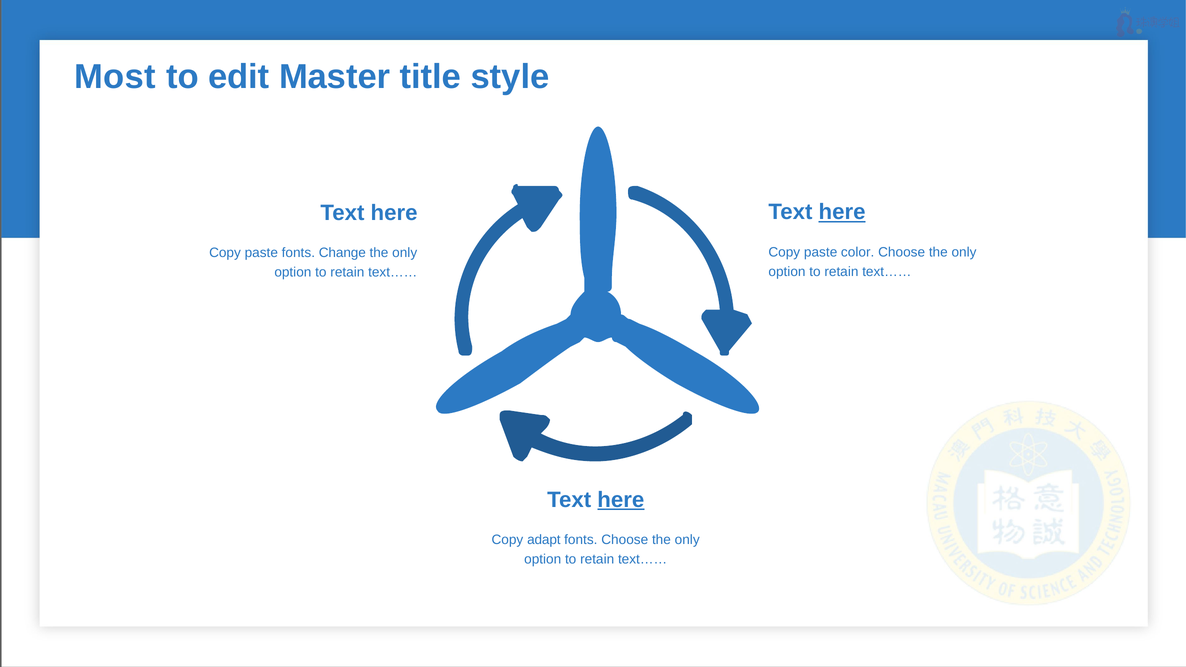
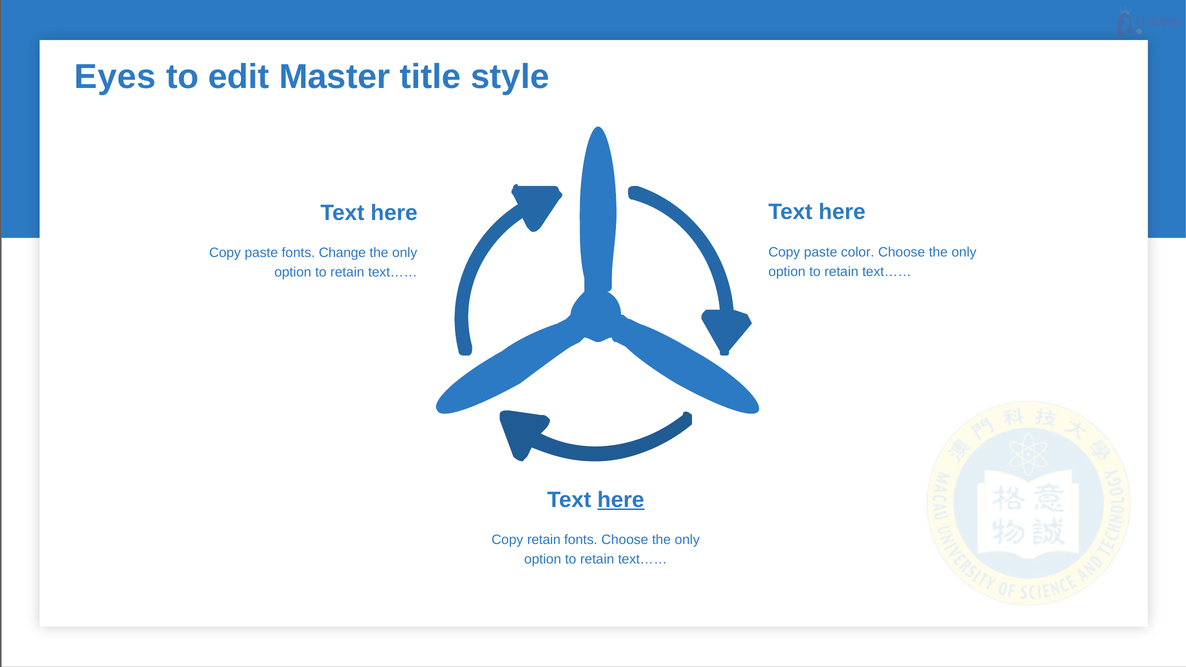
Most: Most -> Eyes
here at (842, 212) underline: present -> none
Copy adapt: adapt -> retain
